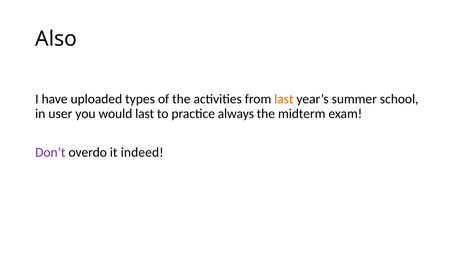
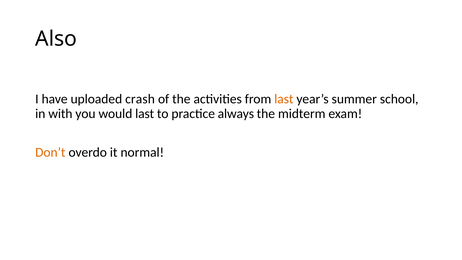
types: types -> crash
user: user -> with
Don’t colour: purple -> orange
indeed: indeed -> normal
